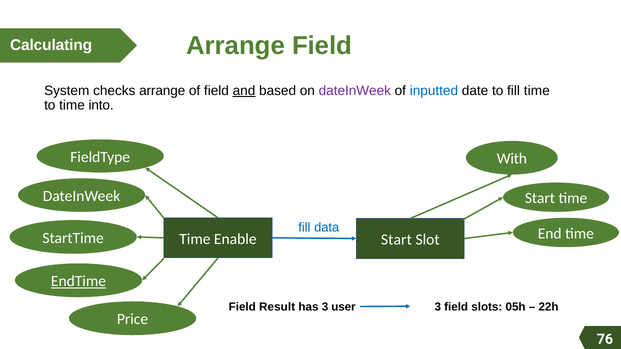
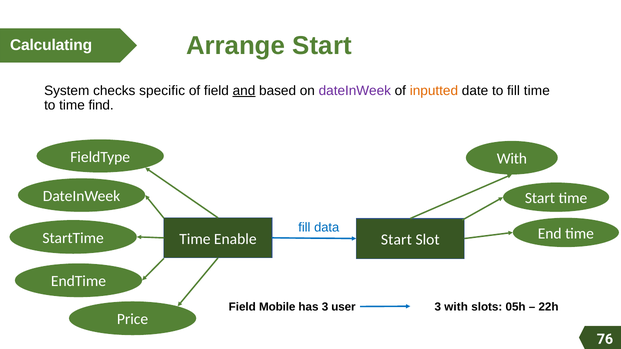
Arrange Field: Field -> Start
checks arrange: arrange -> specific
inputted colour: blue -> orange
into: into -> find
EndTime underline: present -> none
Result: Result -> Mobile
3 field: field -> with
